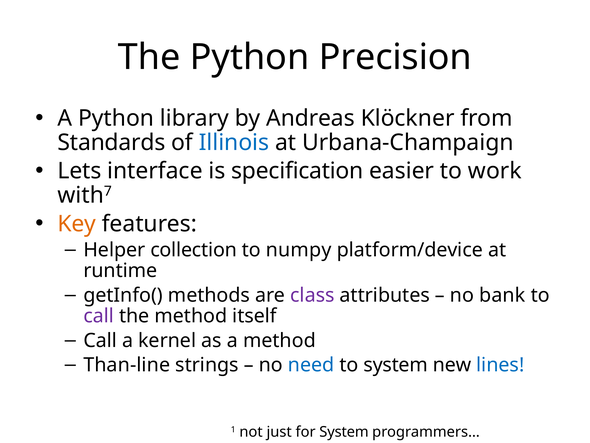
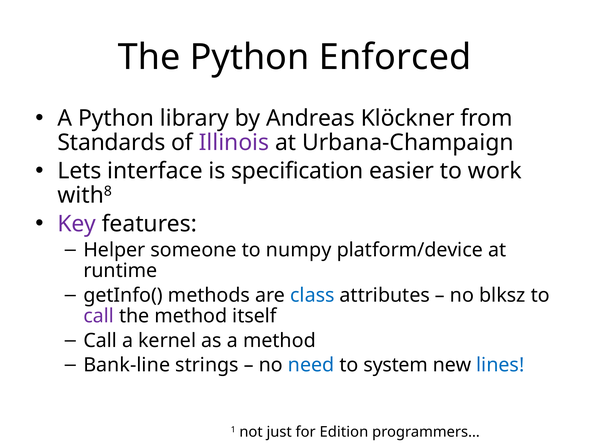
Precision: Precision -> Enforced
Illinois colour: blue -> purple
7: 7 -> 8
Key colour: orange -> purple
collection: collection -> someone
class colour: purple -> blue
bank: bank -> blksz
Than-line: Than-line -> Bank-line
for System: System -> Edition
